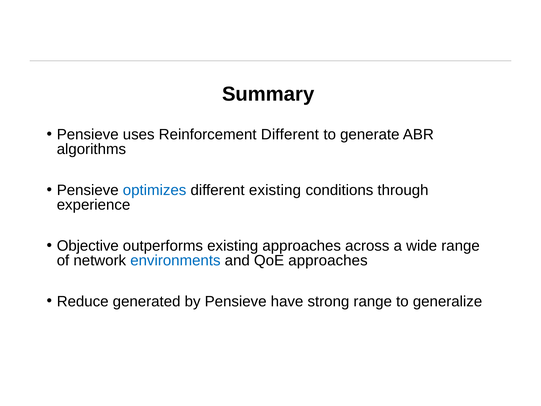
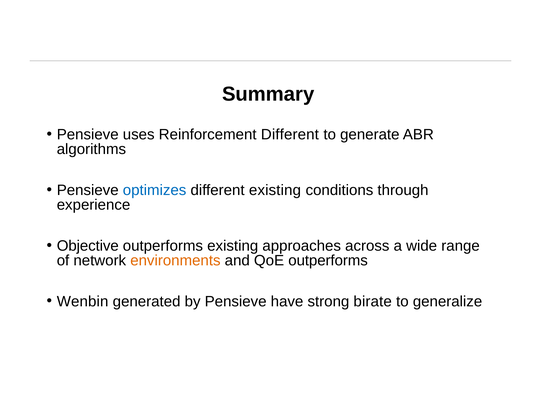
environments colour: blue -> orange
QoE approaches: approaches -> outperforms
Reduce: Reduce -> Wenbin
strong range: range -> birate
